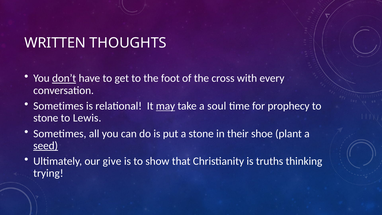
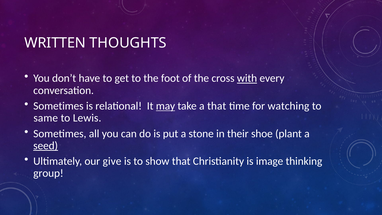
don’t underline: present -> none
with underline: none -> present
a soul: soul -> that
prophecy: prophecy -> watching
stone at (46, 118): stone -> same
truths: truths -> image
trying: trying -> group
